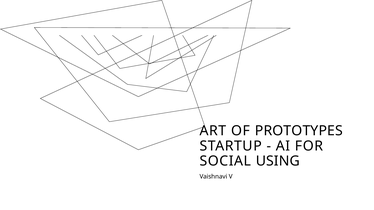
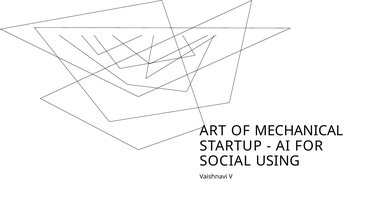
PROTOTYPES: PROTOTYPES -> MECHANICAL
